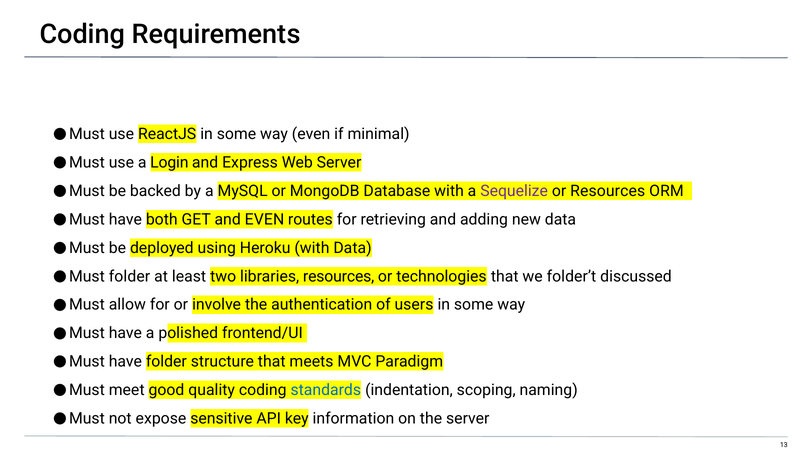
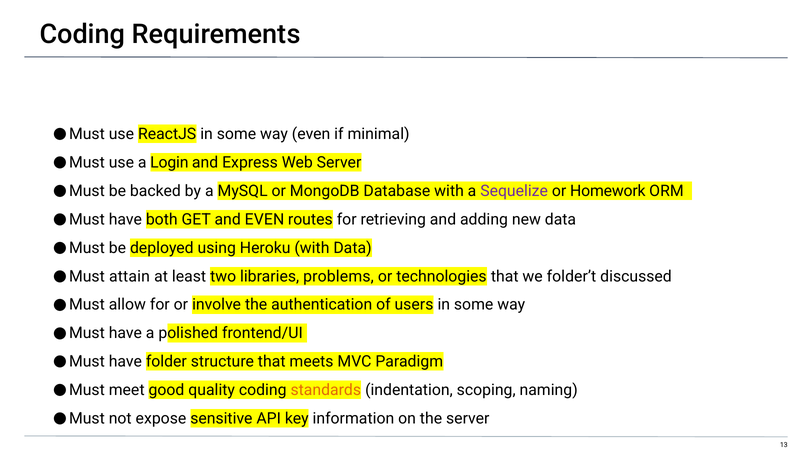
or Resources: Resources -> Homework
folder at (129, 276): folder -> attain
libraries resources: resources -> problems
standards colour: blue -> orange
